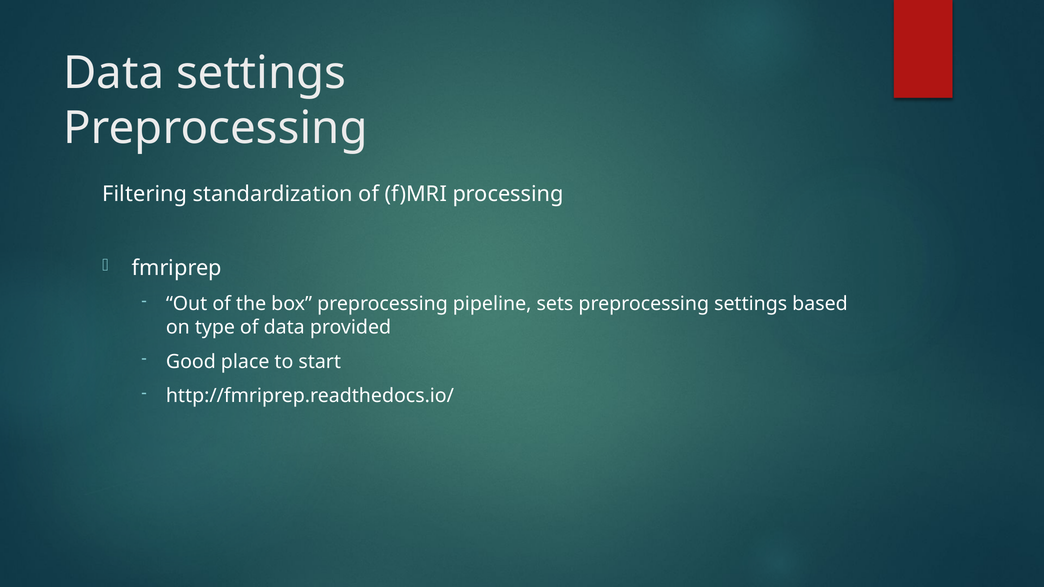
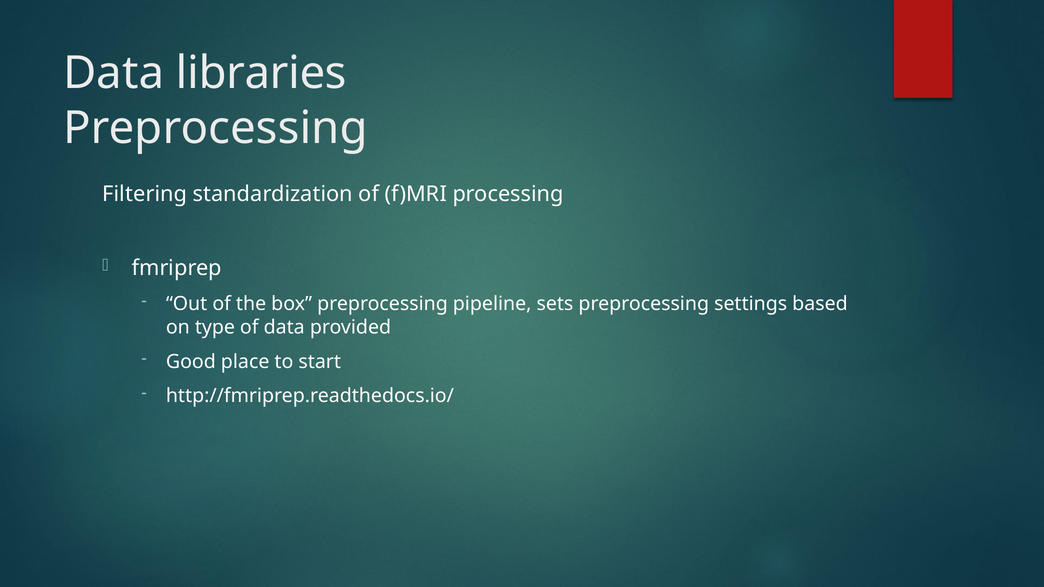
Data settings: settings -> libraries
